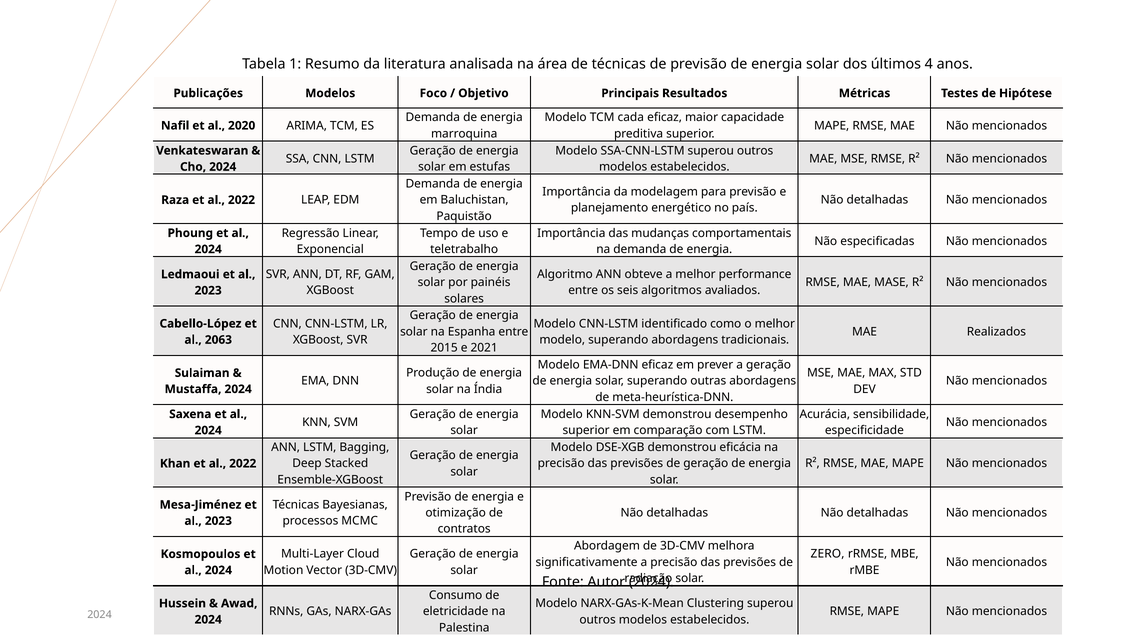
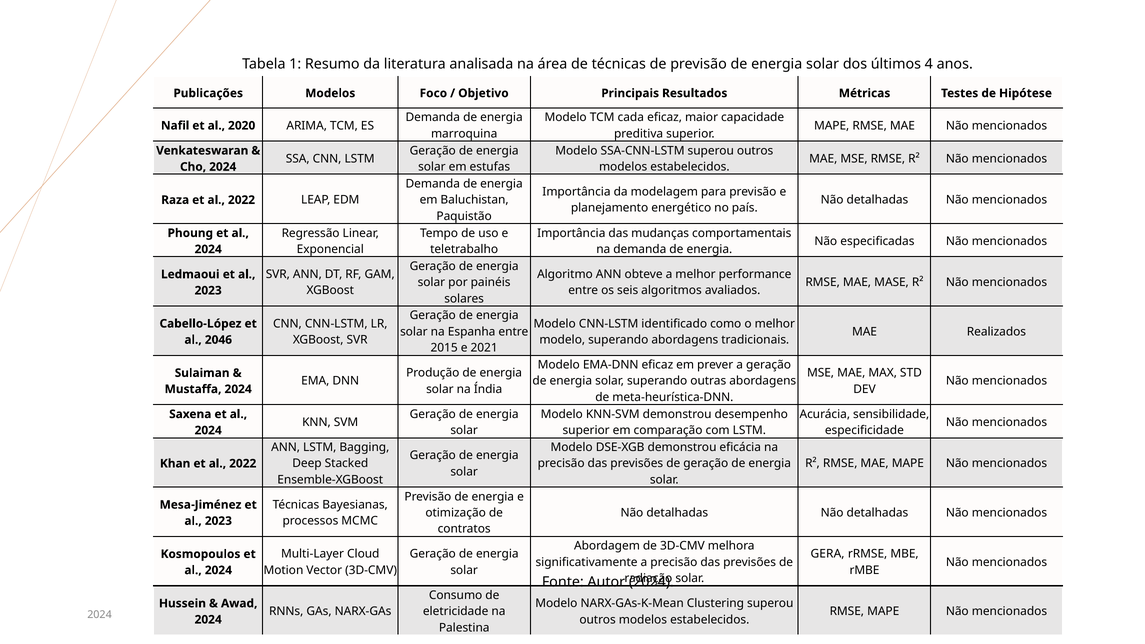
2063: 2063 -> 2046
ZERO: ZERO -> GERA
